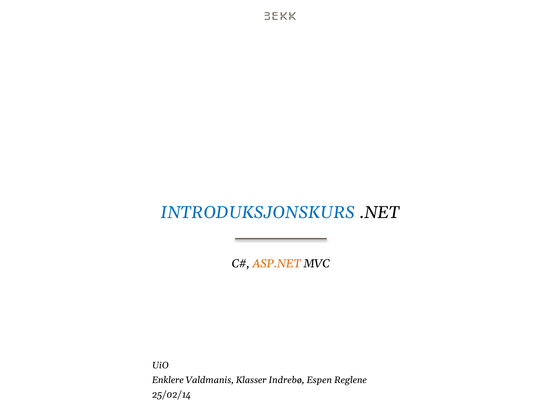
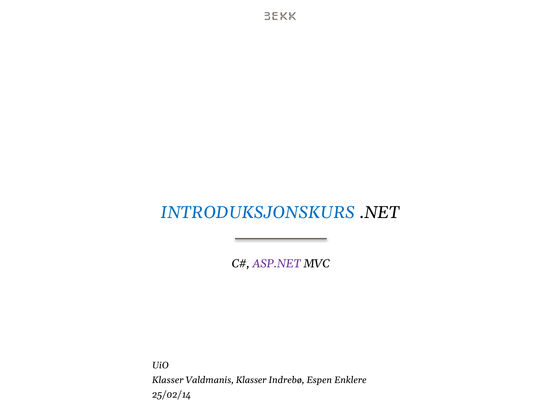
ASP.NET colour: orange -> purple
Enklere at (168, 380): Enklere -> Klasser
Reglene: Reglene -> Enklere
